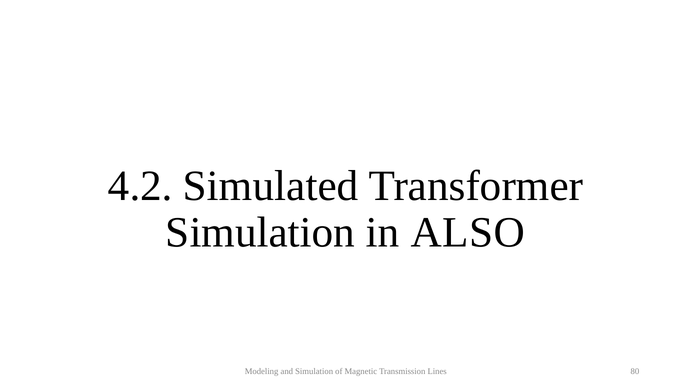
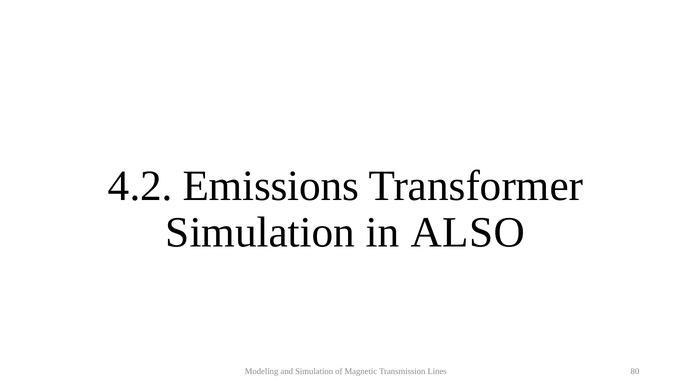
Simulated: Simulated -> Emissions
